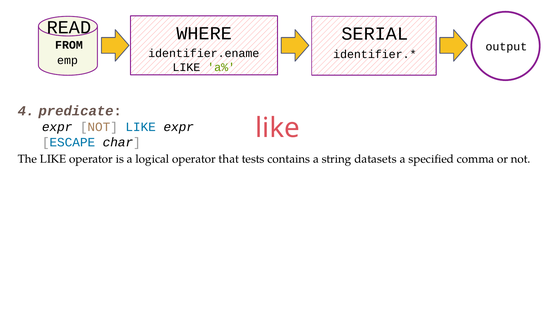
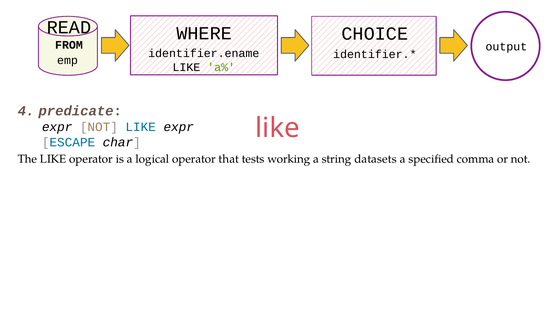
SERIAL: SERIAL -> CHOICE
contains: contains -> working
